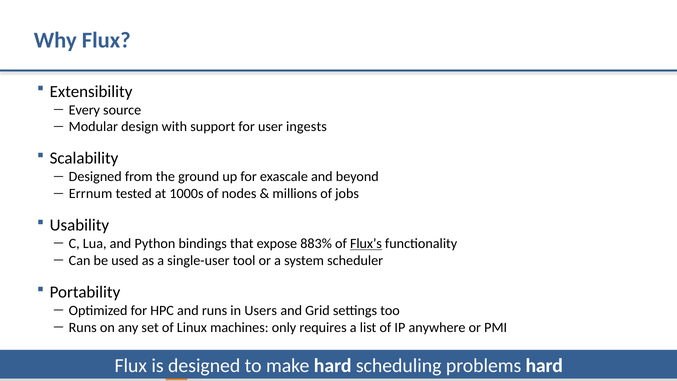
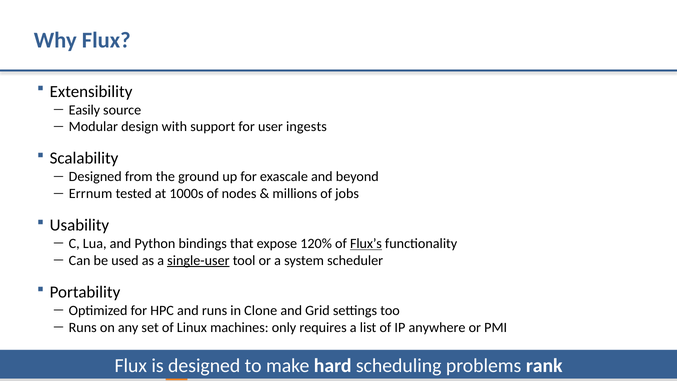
Every: Every -> Easily
883%: 883% -> 120%
single-user underline: none -> present
Users: Users -> Clone
problems hard: hard -> rank
